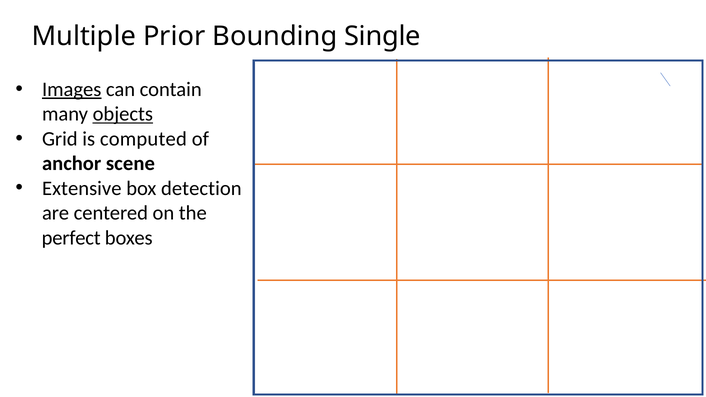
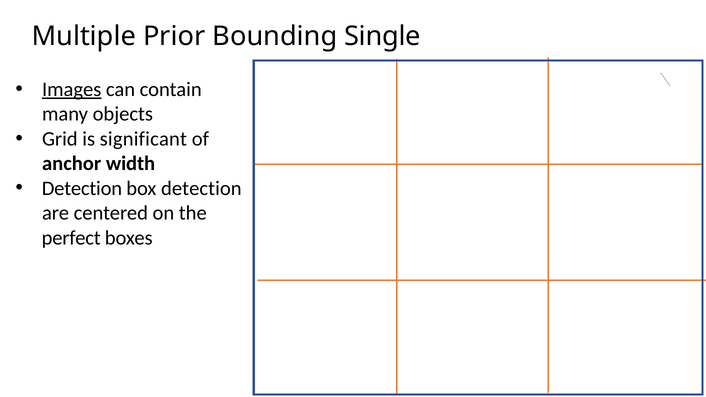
objects underline: present -> none
computed: computed -> significant
scene: scene -> width
Extensive at (82, 188): Extensive -> Detection
